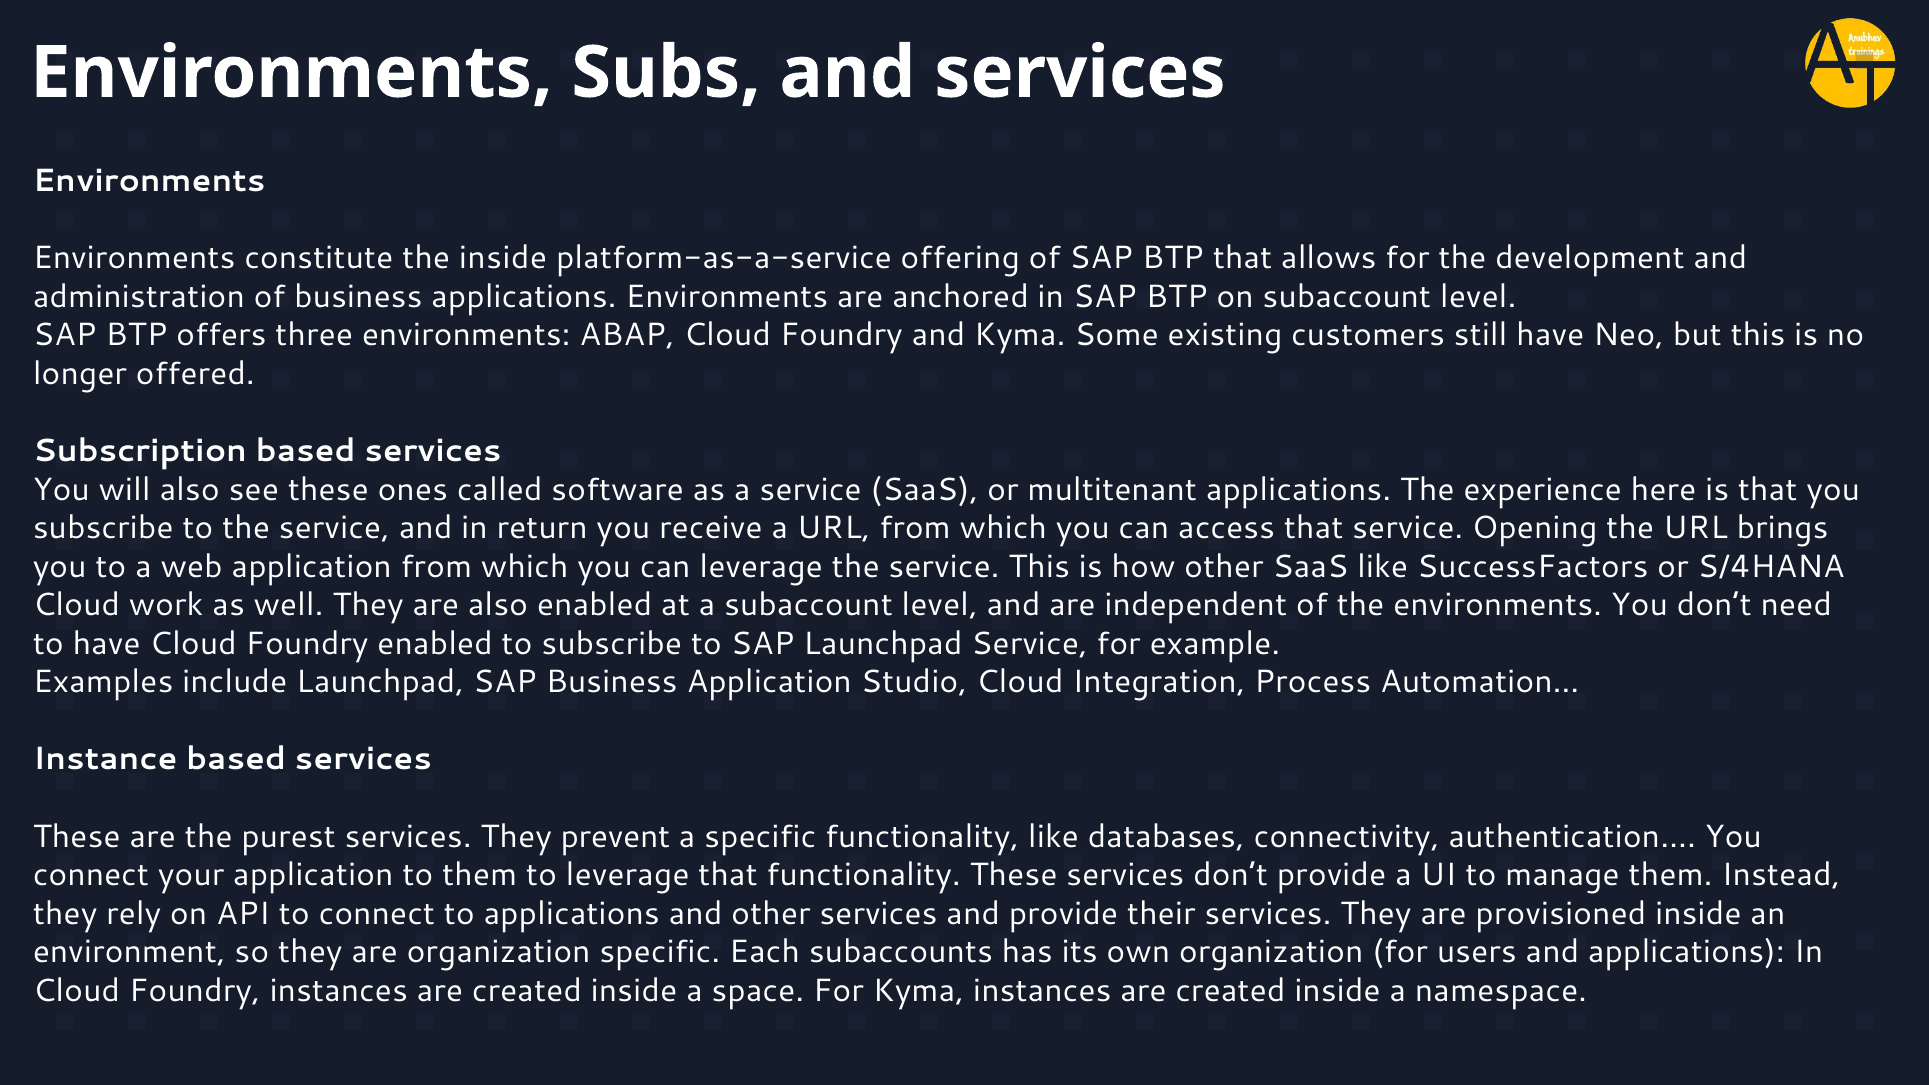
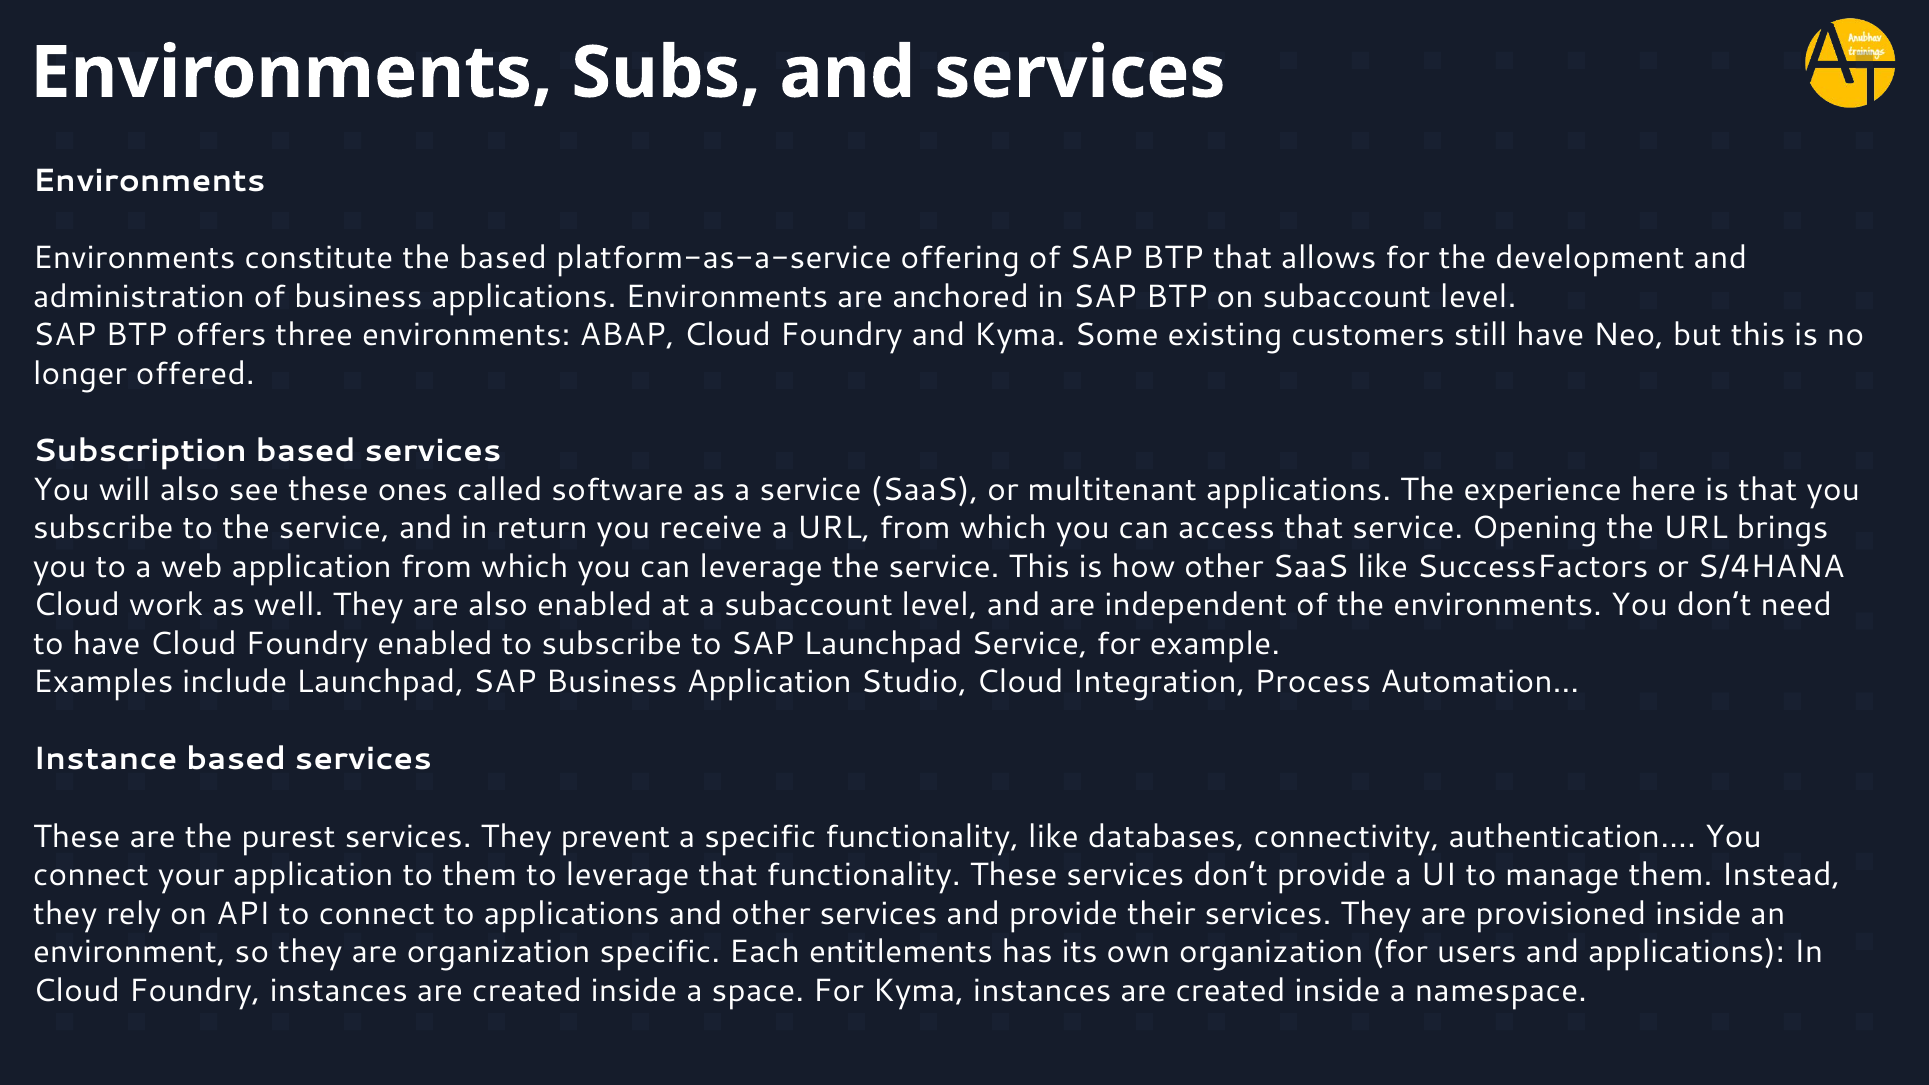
the inside: inside -> based
subaccounts: subaccounts -> entitlements
